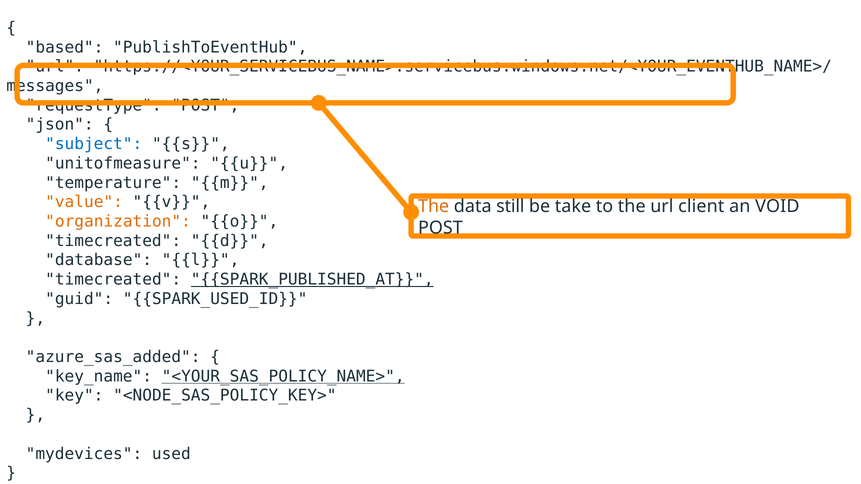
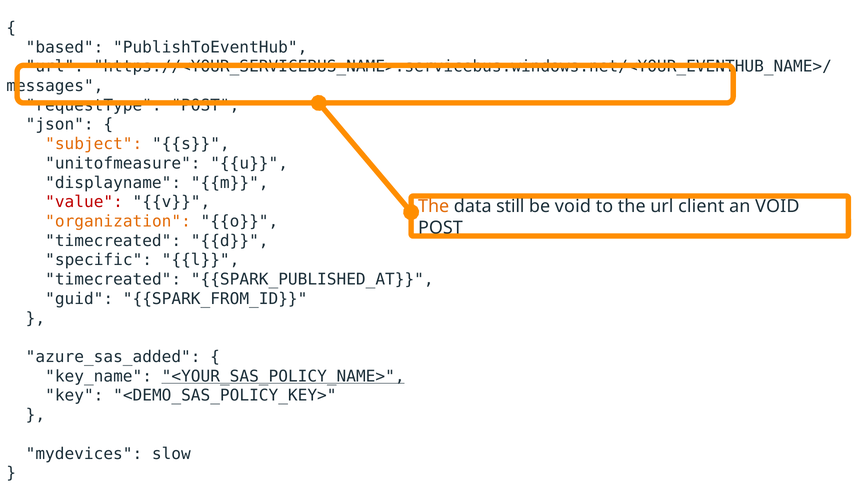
subject colour: blue -> orange
temperature: temperature -> displayname
value colour: orange -> red
be take: take -> void
database: database -> specific
SPARK_PUBLISHED_AT underline: present -> none
SPARK_USED_ID: SPARK_USED_ID -> SPARK_FROM_ID
<NODE_SAS_POLICY_KEY>: <NODE_SAS_POLICY_KEY> -> <DEMO_SAS_POLICY_KEY>
used: used -> slow
